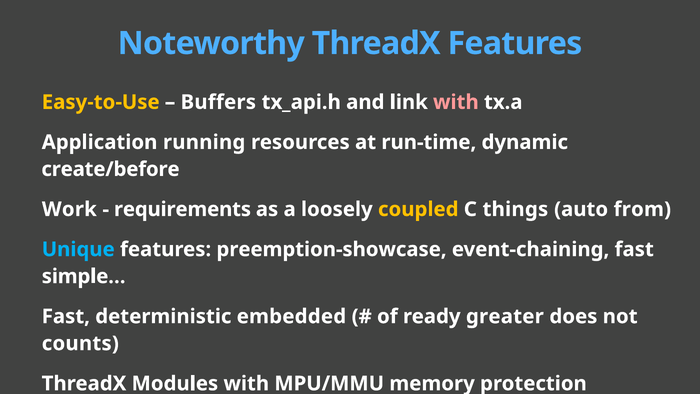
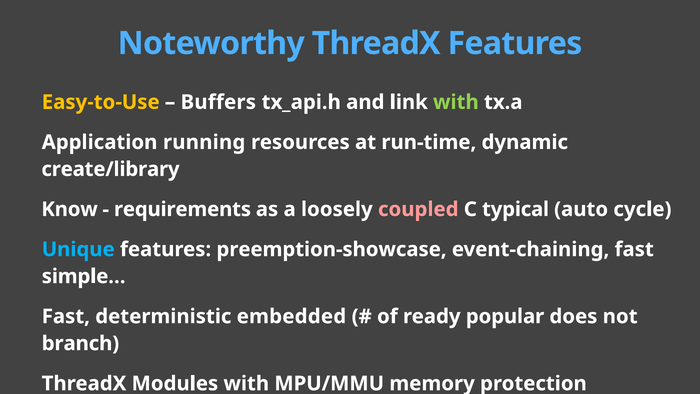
with at (456, 102) colour: pink -> light green
create/before: create/before -> create/library
Work: Work -> Know
coupled colour: yellow -> pink
things: things -> typical
from: from -> cycle
greater: greater -> popular
counts: counts -> branch
